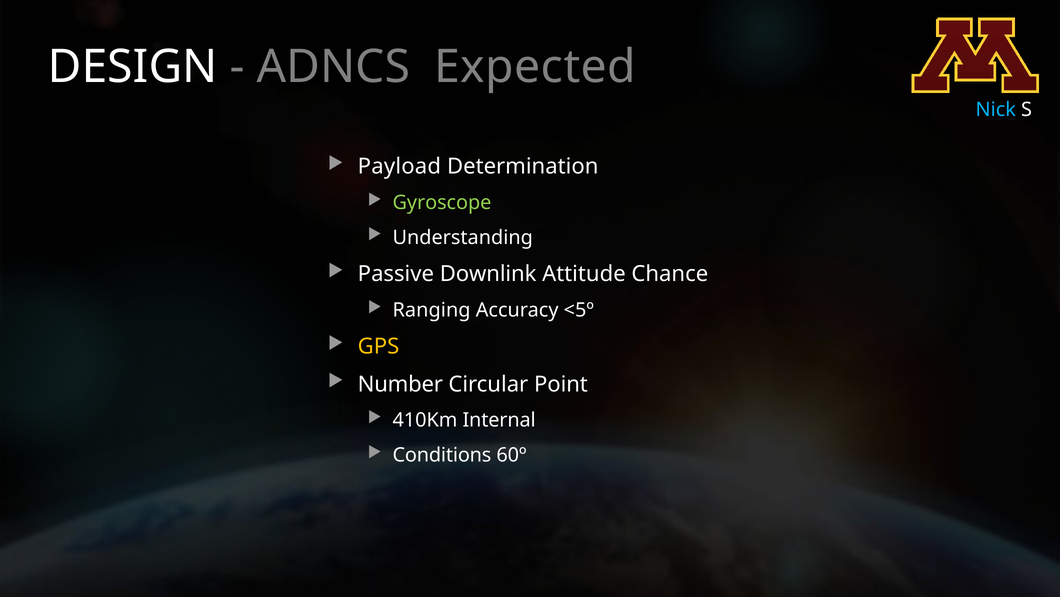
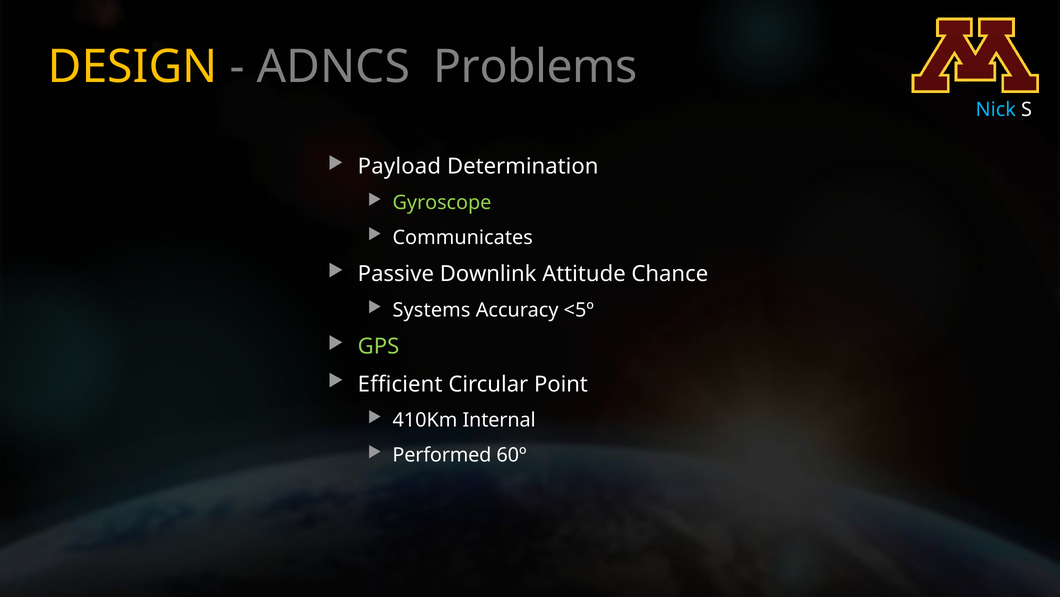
DESIGN colour: white -> yellow
Expected: Expected -> Problems
Understanding: Understanding -> Communicates
Ranging: Ranging -> Systems
GPS colour: yellow -> light green
Number: Number -> Efficient
Conditions: Conditions -> Performed
